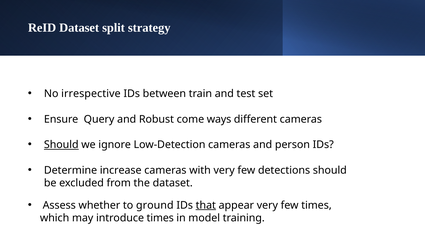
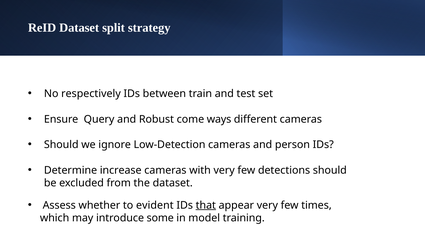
irrespective: irrespective -> respectively
Should at (61, 145) underline: present -> none
ground: ground -> evident
introduce times: times -> some
